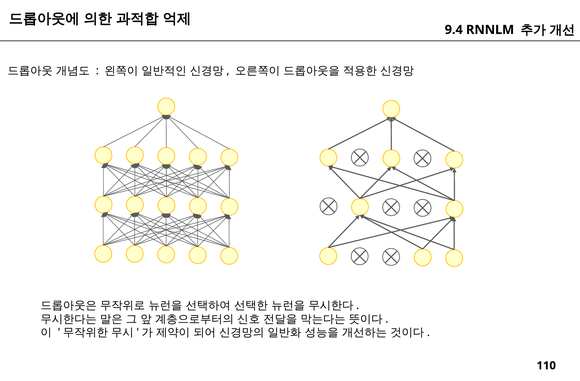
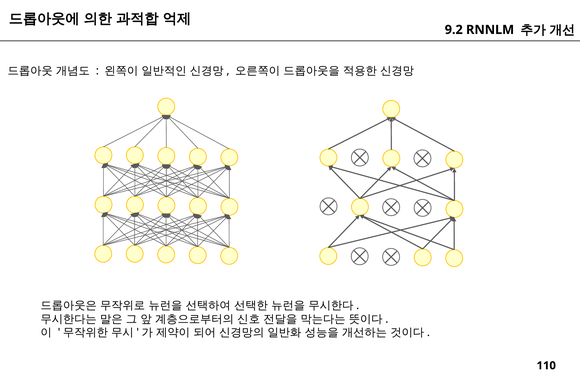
9.4: 9.4 -> 9.2
